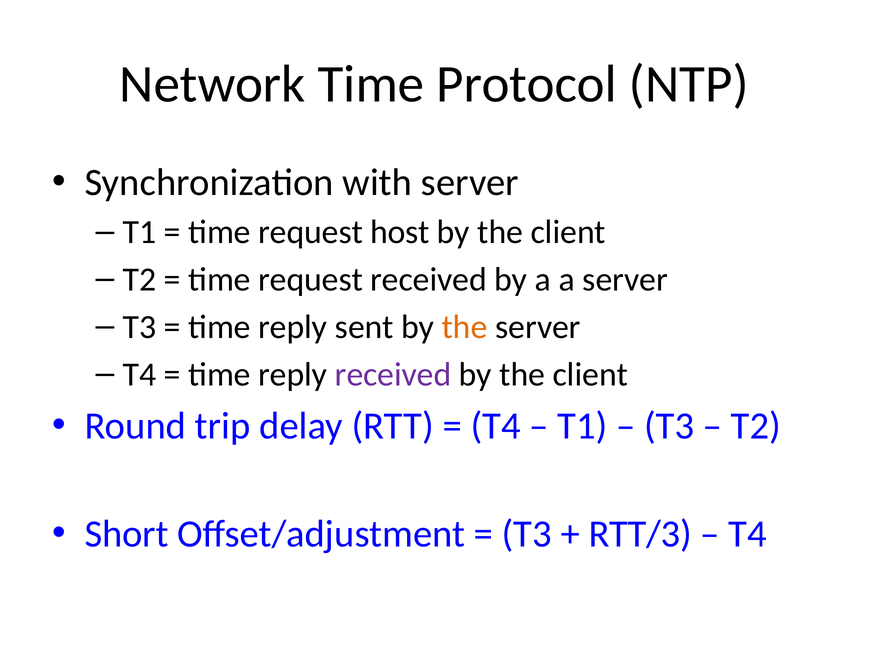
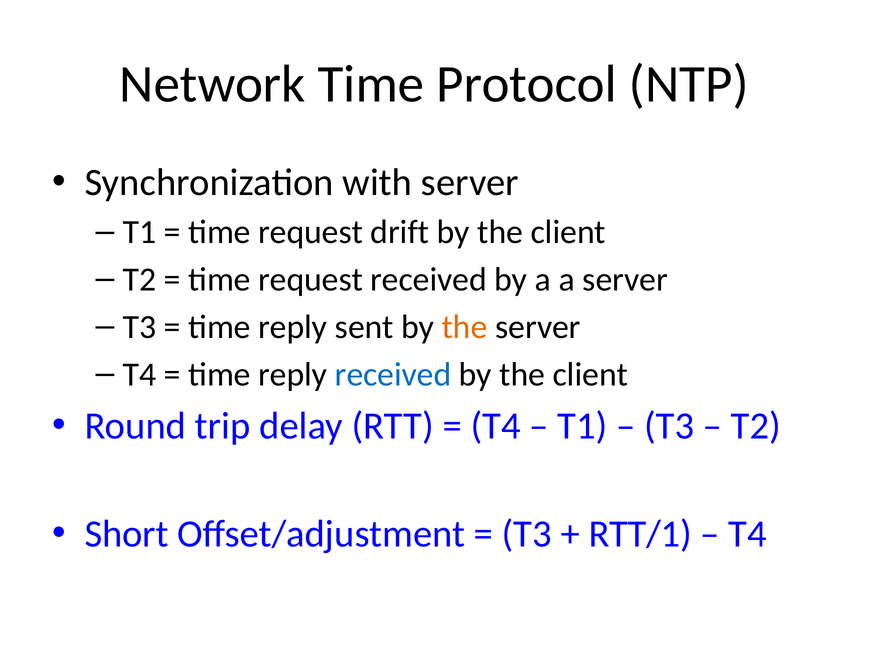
host: host -> drift
received at (393, 374) colour: purple -> blue
RTT/3: RTT/3 -> RTT/1
